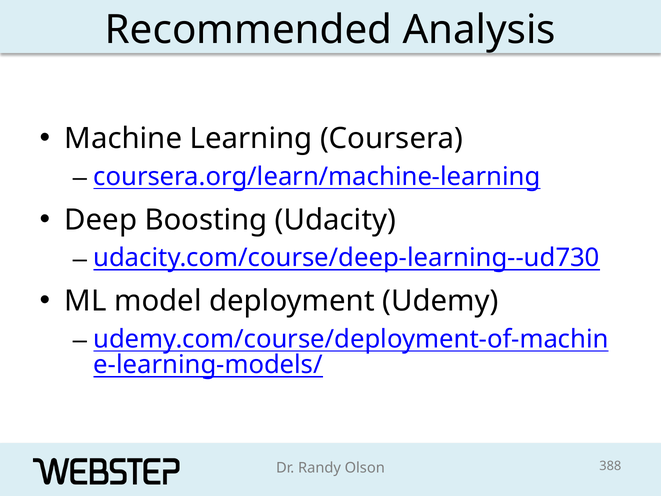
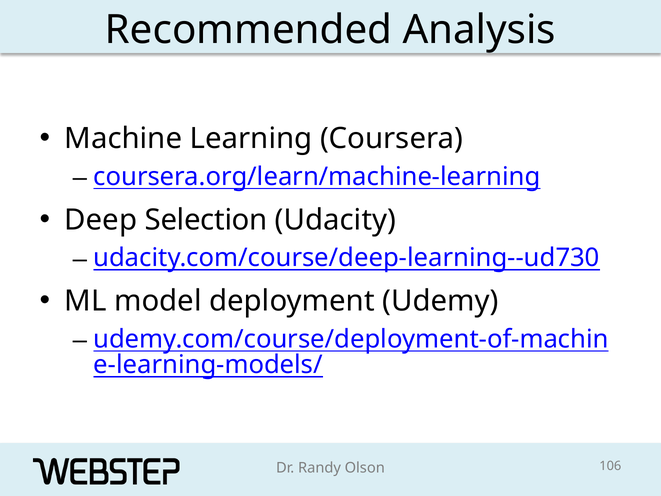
Boosting: Boosting -> Selection
388: 388 -> 106
